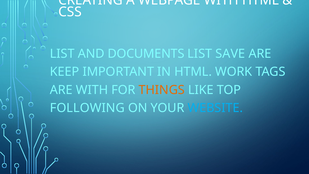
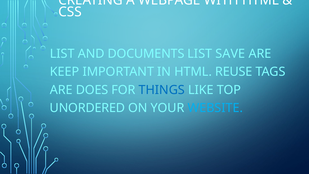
WORK: WORK -> REUSE
ARE WITH: WITH -> DOES
THINGS colour: orange -> blue
FOLLOWING: FOLLOWING -> UNORDERED
